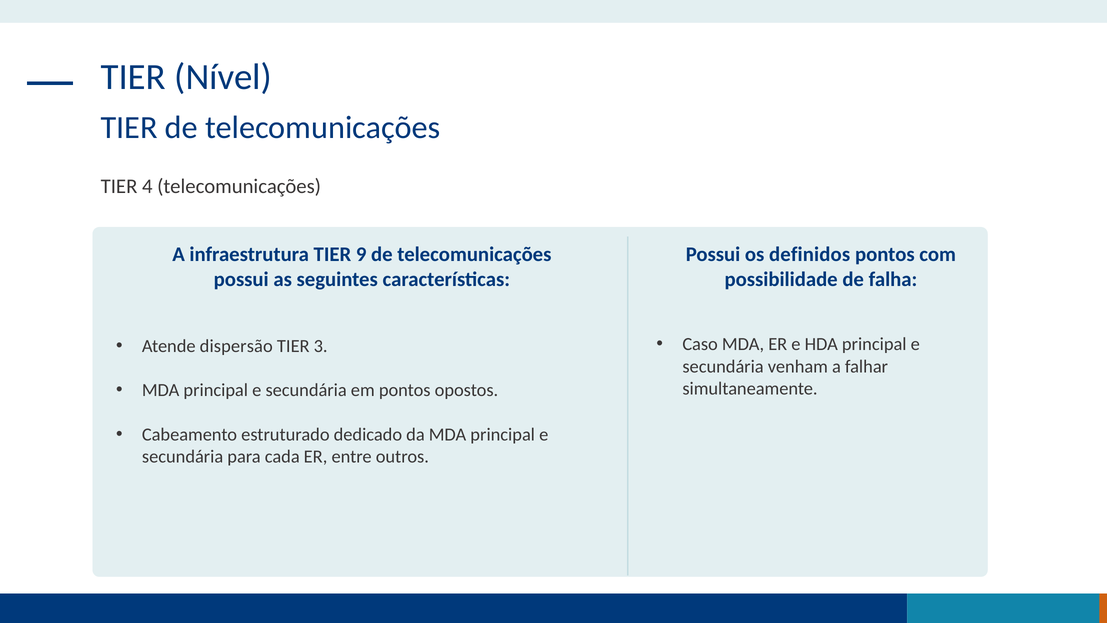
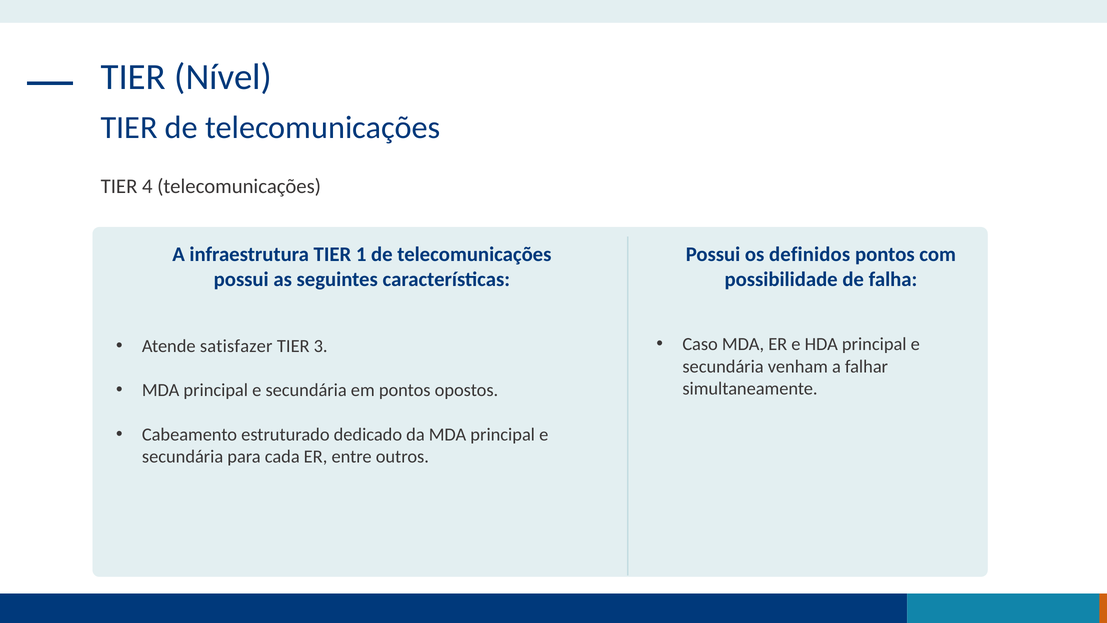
9: 9 -> 1
dispersão: dispersão -> satisfazer
